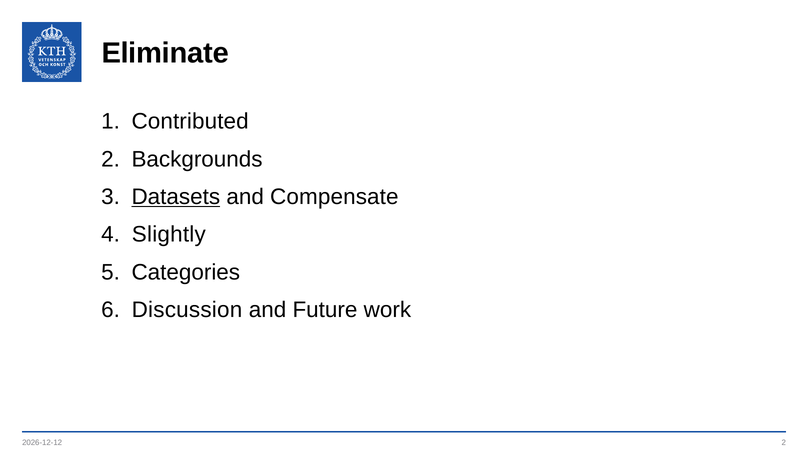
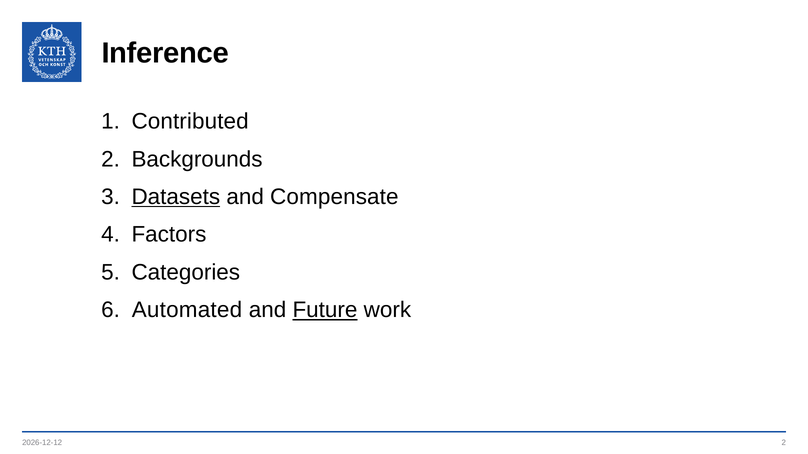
Eliminate: Eliminate -> Inference
Slightly: Slightly -> Factors
Discussion: Discussion -> Automated
Future underline: none -> present
